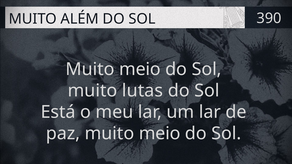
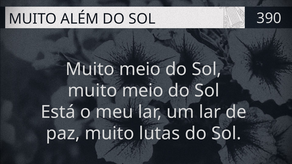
lutas at (142, 91): lutas -> meio
paz muito meio: meio -> lutas
